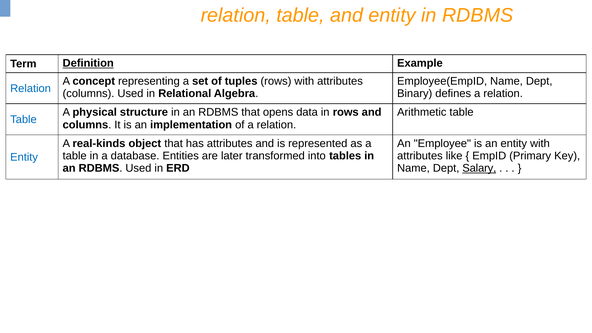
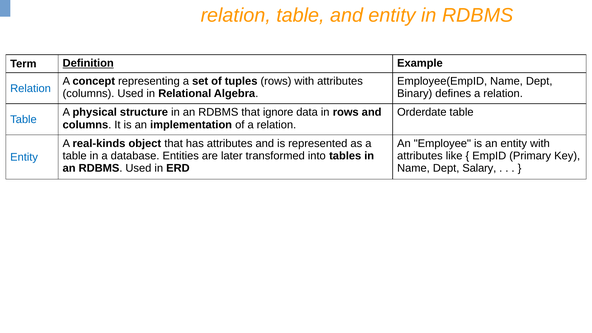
opens: opens -> ignore
Arithmetic: Arithmetic -> Orderdate
Salary underline: present -> none
